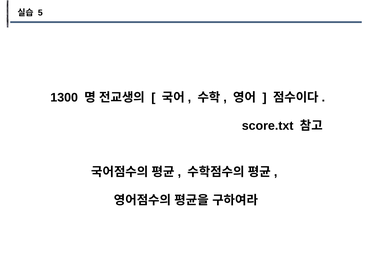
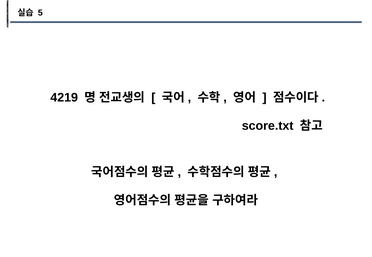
1300: 1300 -> 4219
